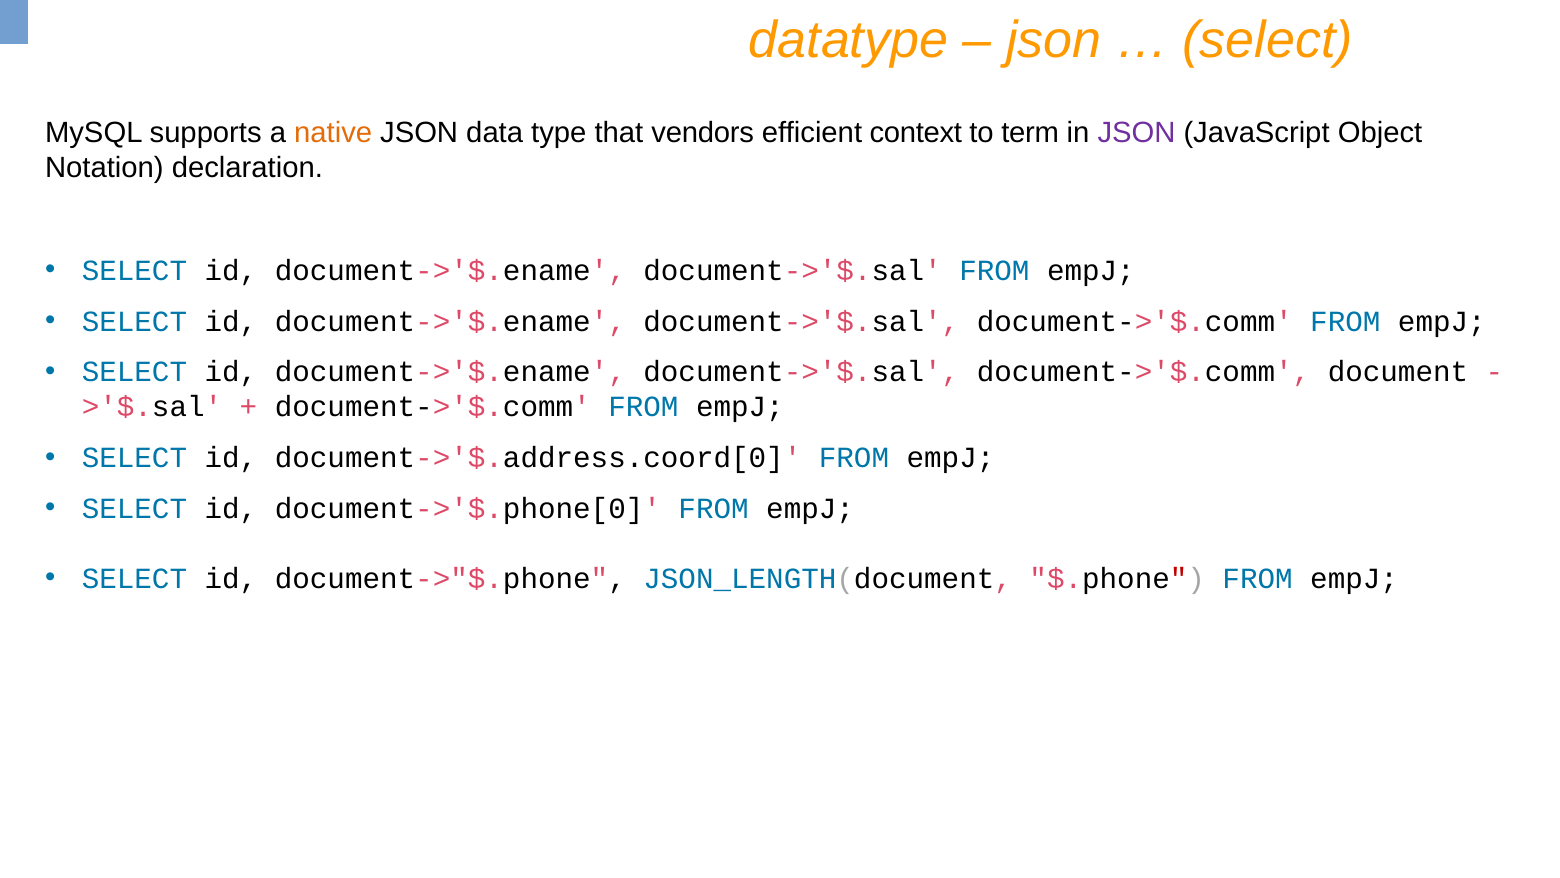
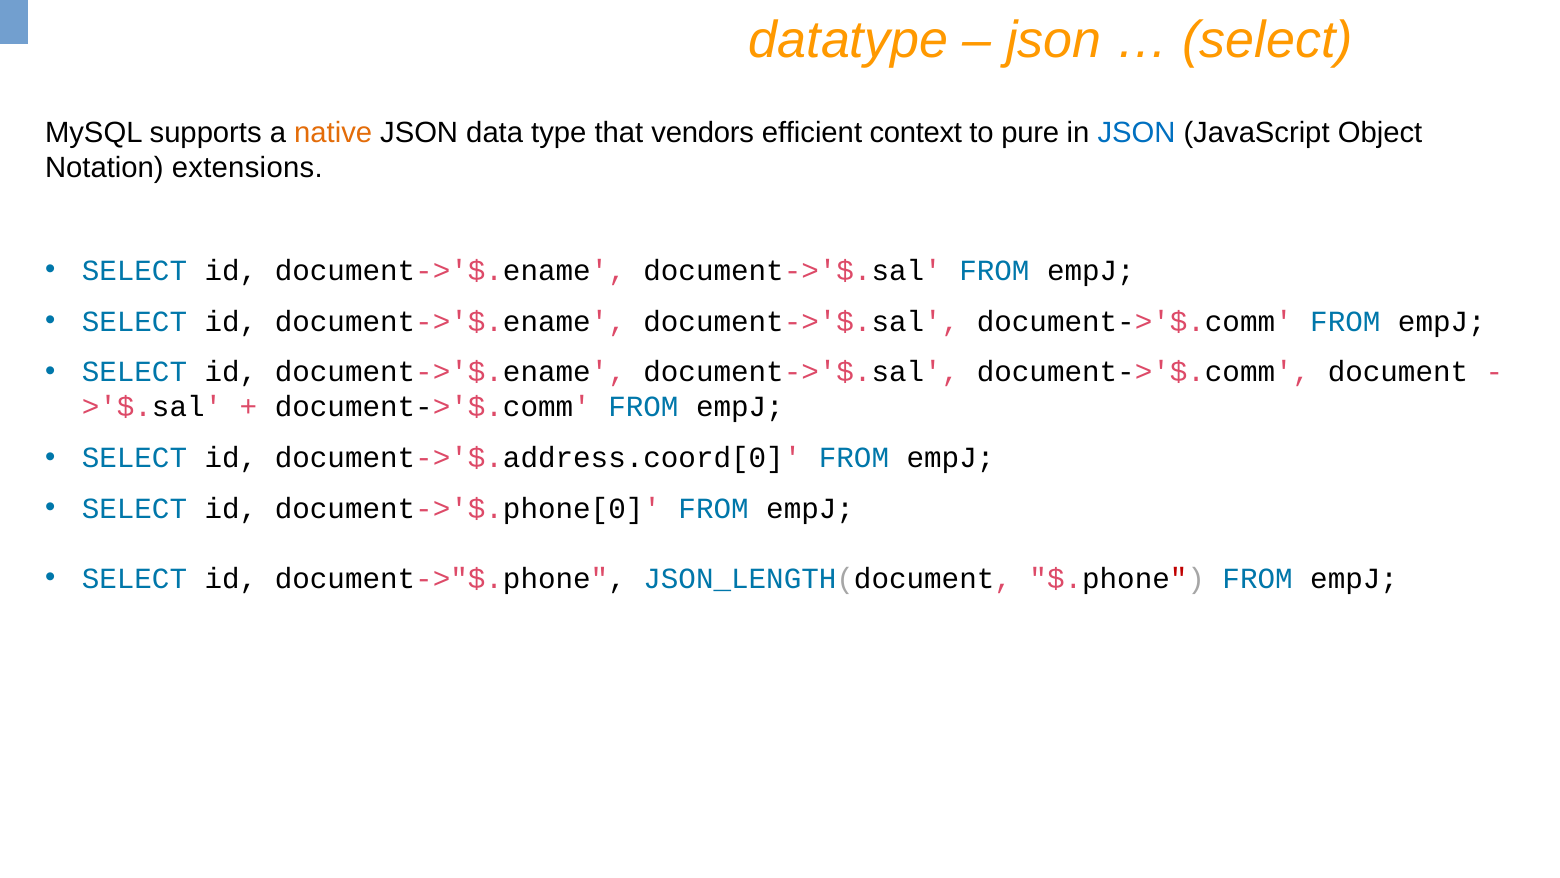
term: term -> pure
JSON at (1137, 133) colour: purple -> blue
declaration: declaration -> extensions
